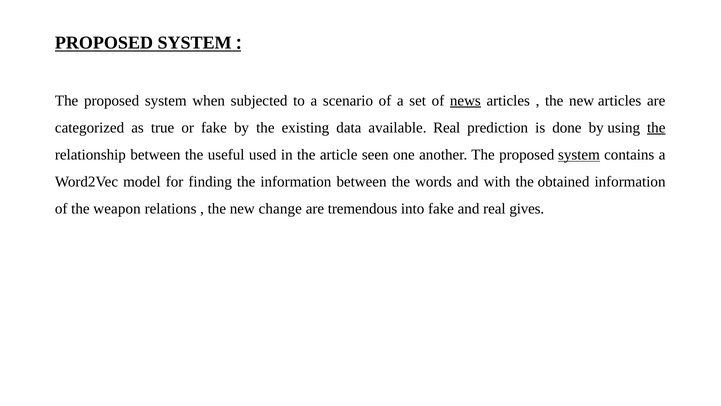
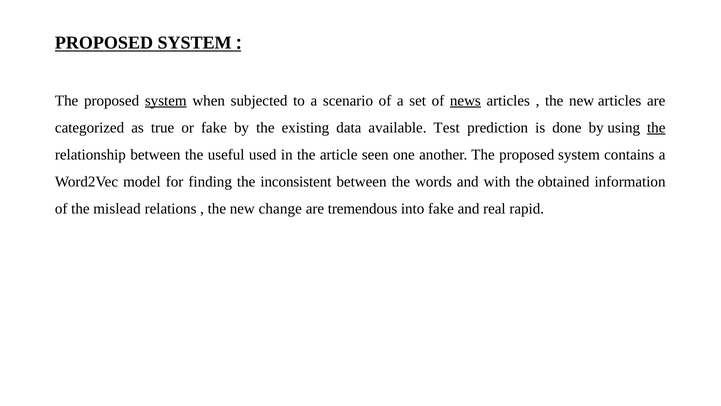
system at (166, 100) underline: none -> present
available Real: Real -> Test
system at (579, 155) underline: present -> none
the information: information -> inconsistent
weapon: weapon -> mislead
gives: gives -> rapid
